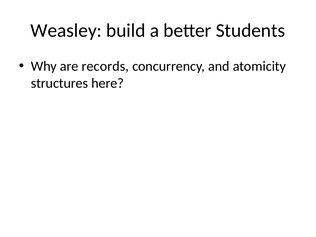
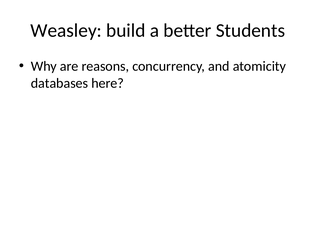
records: records -> reasons
structures: structures -> databases
